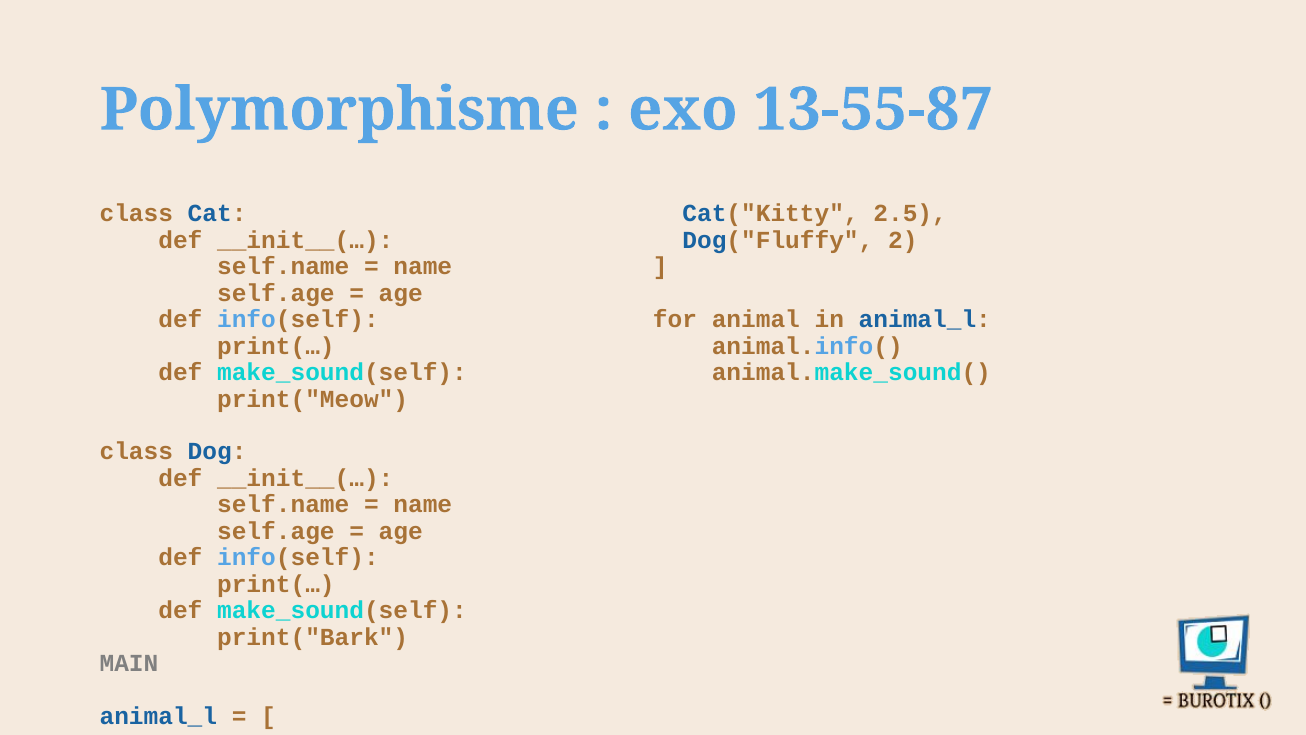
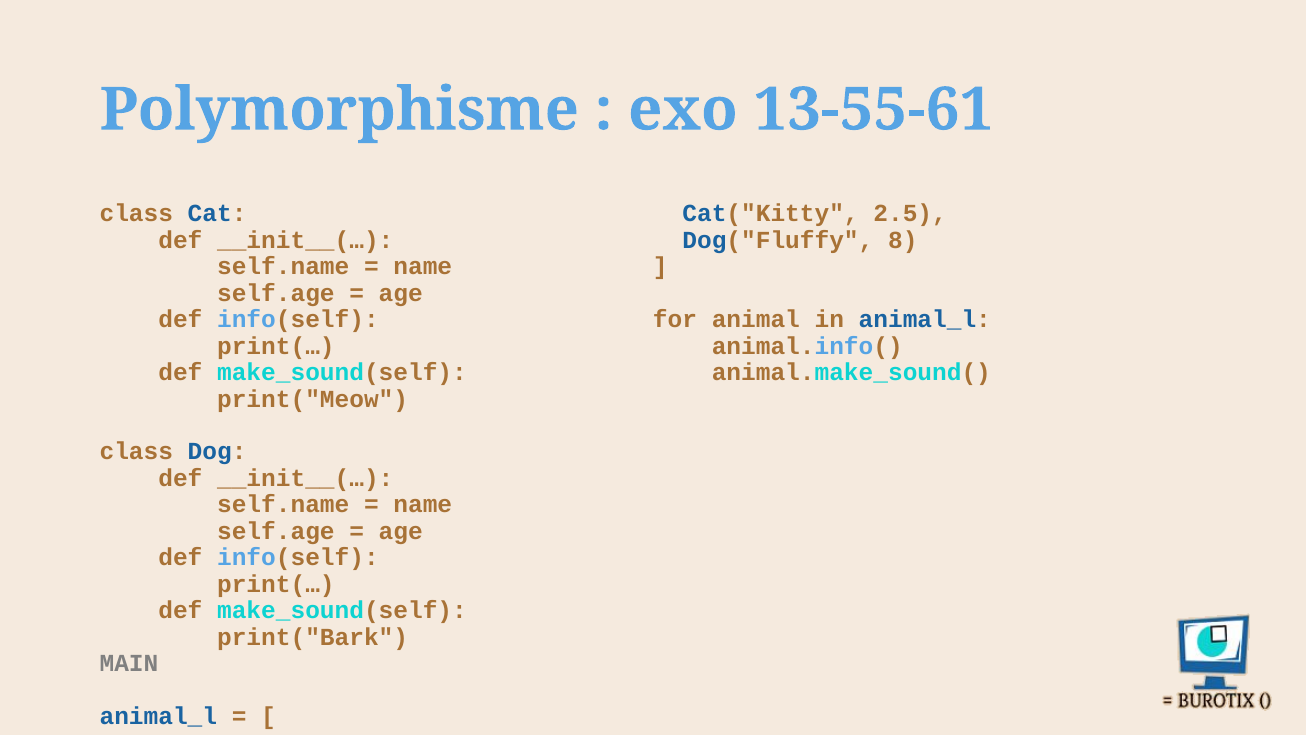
13-55-87: 13-55-87 -> 13-55-61
2: 2 -> 8
